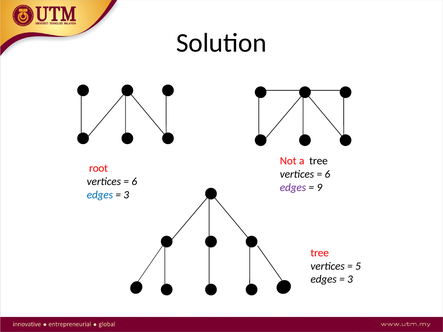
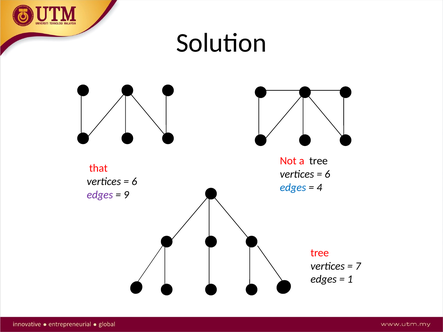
root: root -> that
edges at (293, 188) colour: purple -> blue
9: 9 -> 4
edges at (100, 195) colour: blue -> purple
3 at (126, 195): 3 -> 9
5: 5 -> 7
3 at (350, 280): 3 -> 1
